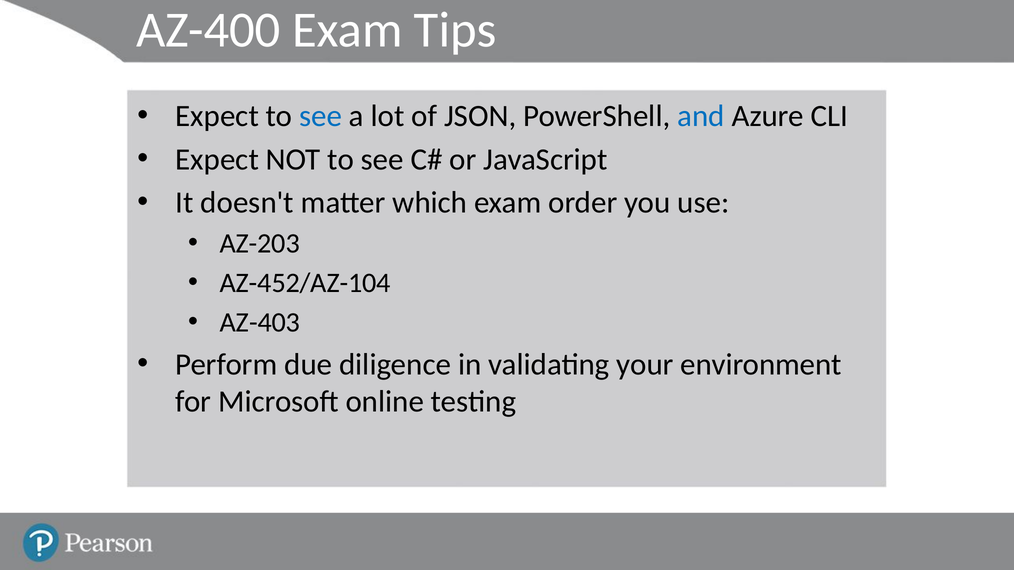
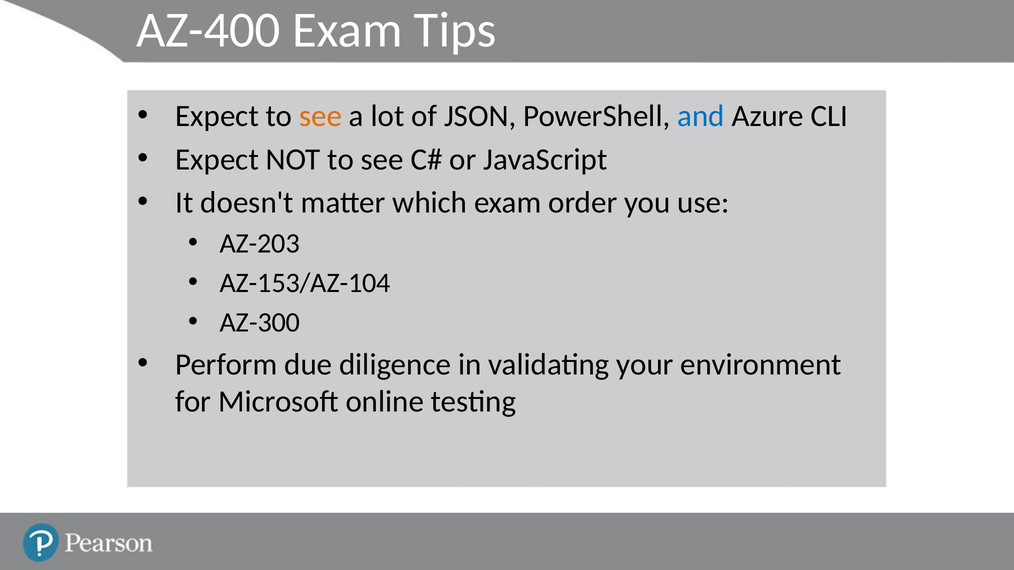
see at (321, 116) colour: blue -> orange
AZ-452/AZ-104: AZ-452/AZ-104 -> AZ-153/AZ-104
AZ-403: AZ-403 -> AZ-300
